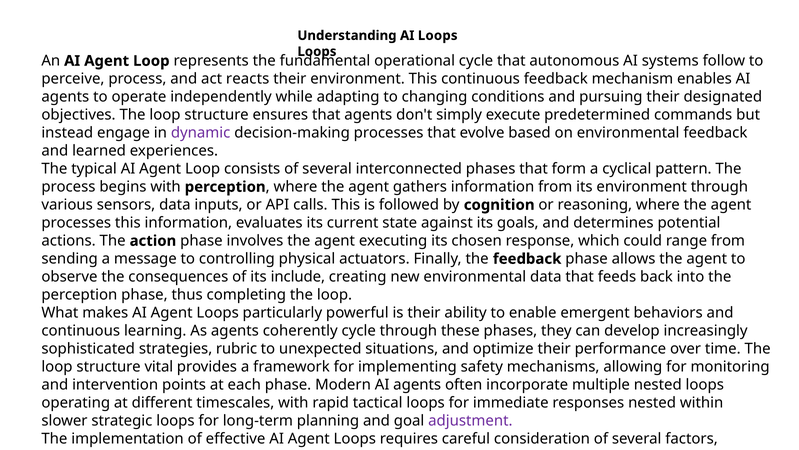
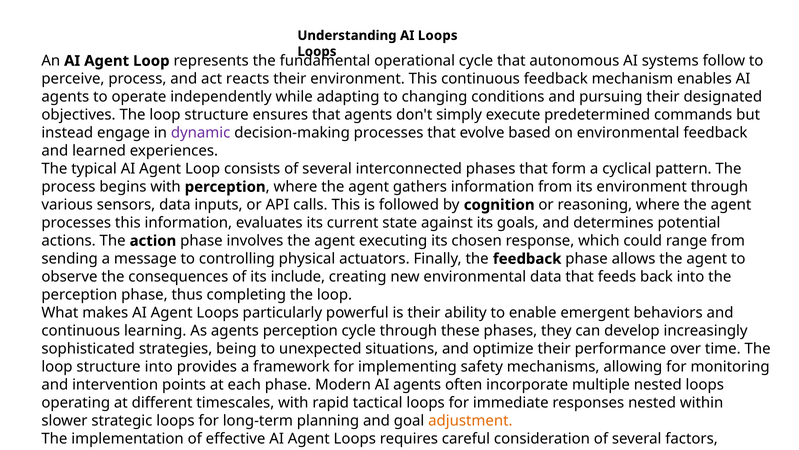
agents coherently: coherently -> perception
rubric: rubric -> being
structure vital: vital -> into
adjustment colour: purple -> orange
